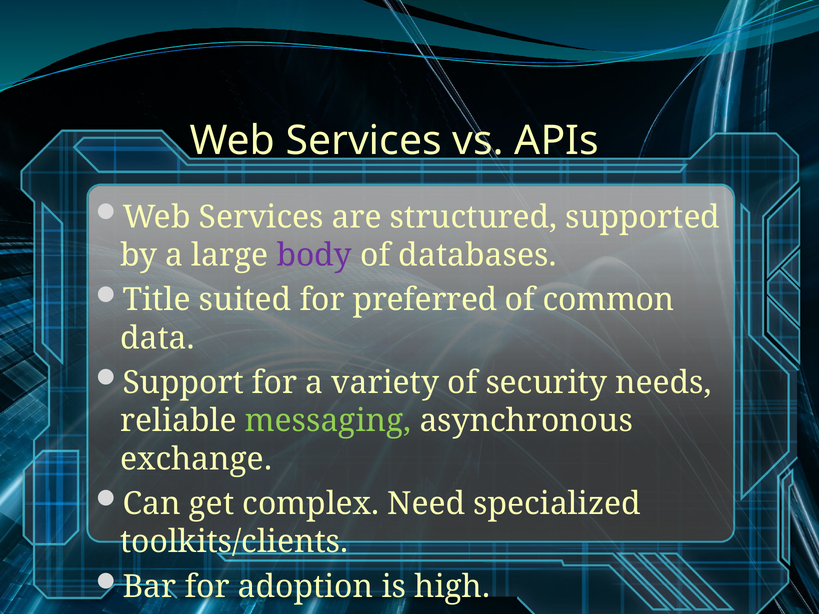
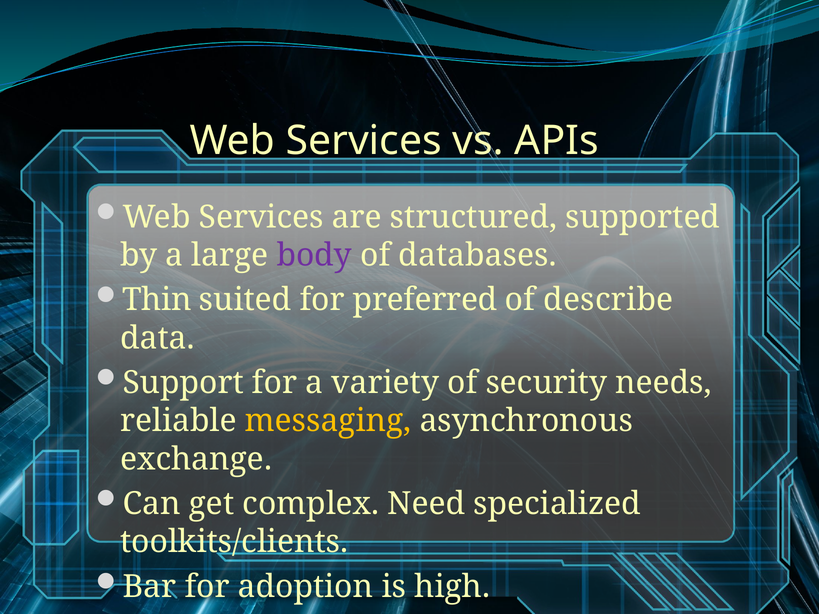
Title: Title -> Thin
common: common -> describe
messaging colour: light green -> yellow
